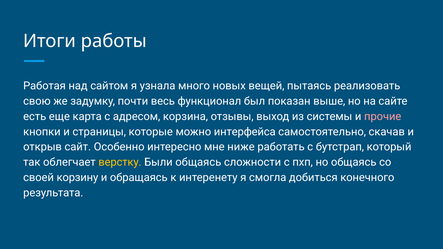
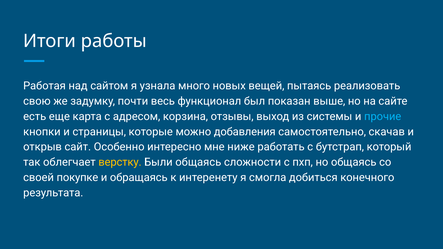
прочие colour: pink -> light blue
интерфейса: интерфейса -> добавления
корзину: корзину -> покупке
